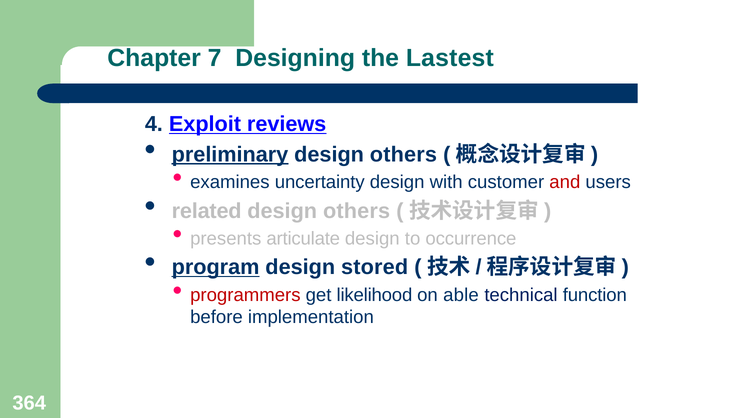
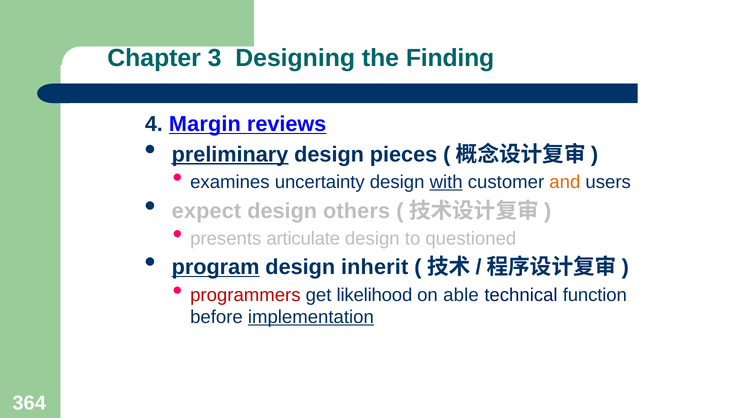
7: 7 -> 3
Lastest: Lastest -> Finding
Exploit: Exploit -> Margin
others at (403, 154): others -> pieces
with underline: none -> present
and colour: red -> orange
related: related -> expect
occurrence: occurrence -> questioned
stored: stored -> inherit
implementation underline: none -> present
